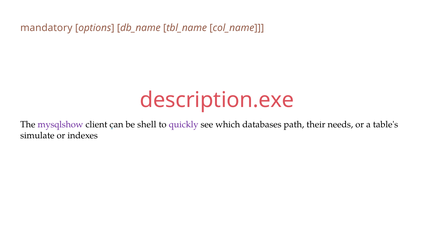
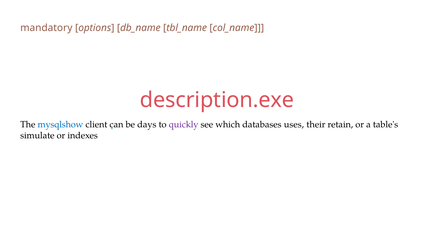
mysqlshow colour: purple -> blue
shell: shell -> days
path: path -> uses
needs: needs -> retain
